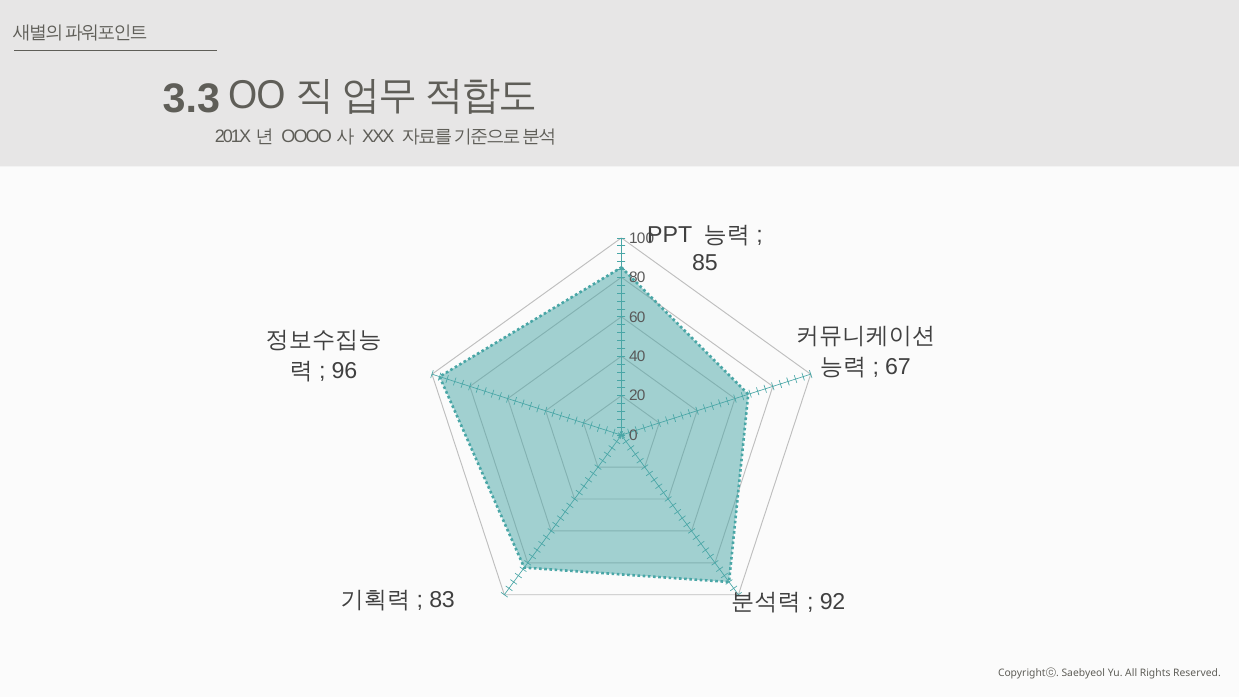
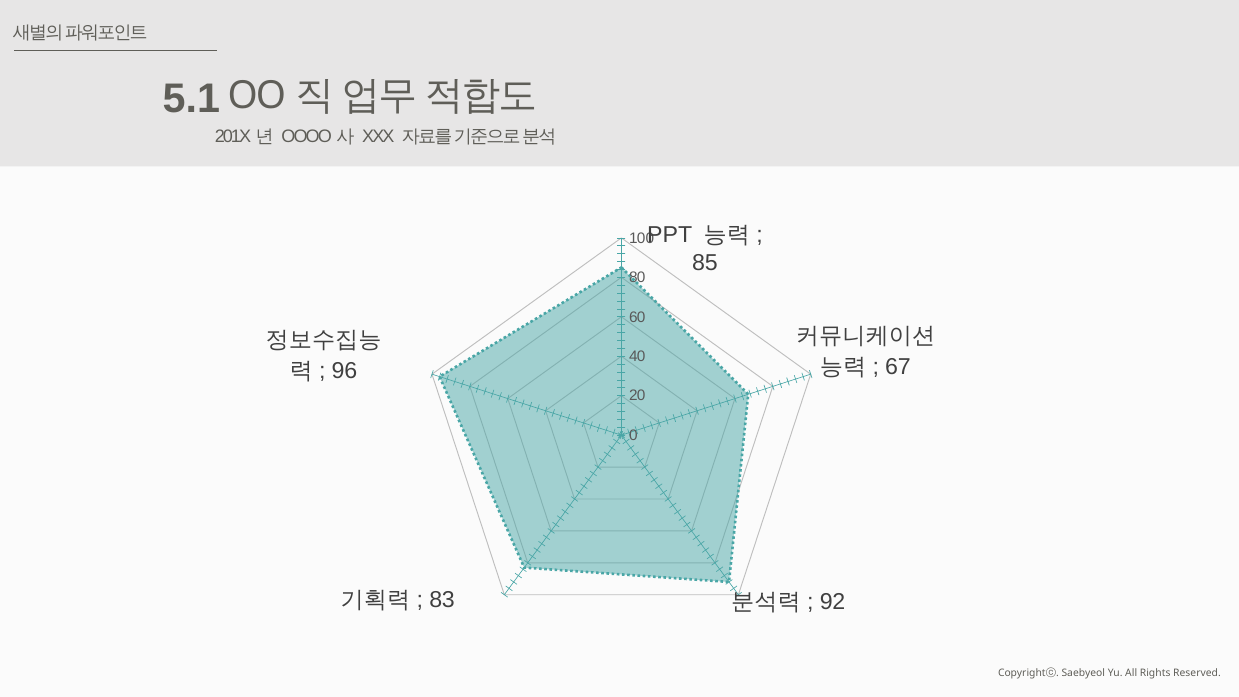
3.3: 3.3 -> 5.1
